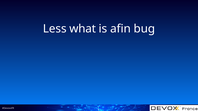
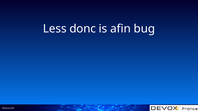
what: what -> donc
